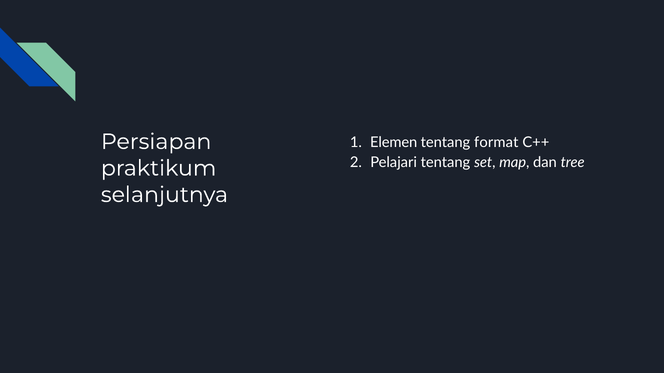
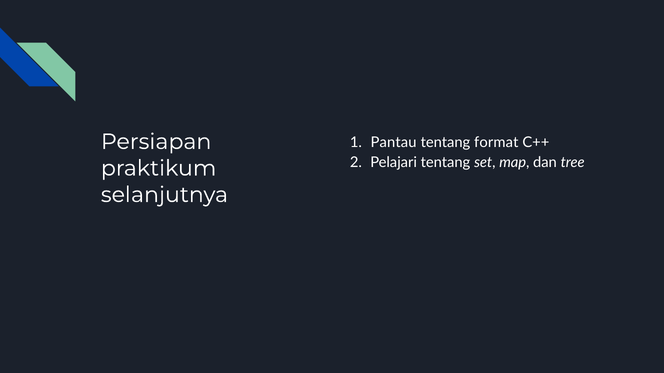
Elemen: Elemen -> Pantau
